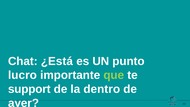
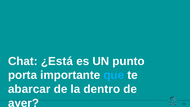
lucro: lucro -> porta
que colour: light green -> light blue
support: support -> abarcar
